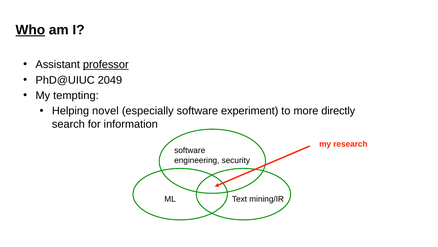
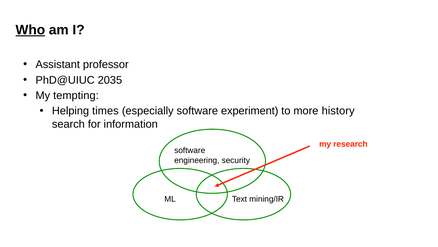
professor underline: present -> none
2049: 2049 -> 2035
novel: novel -> times
directly: directly -> history
